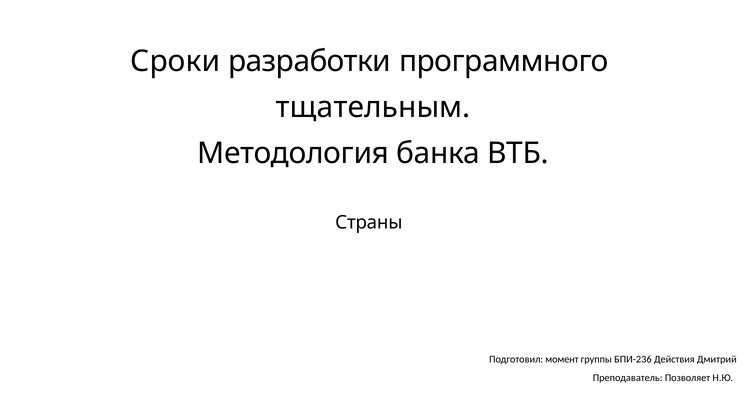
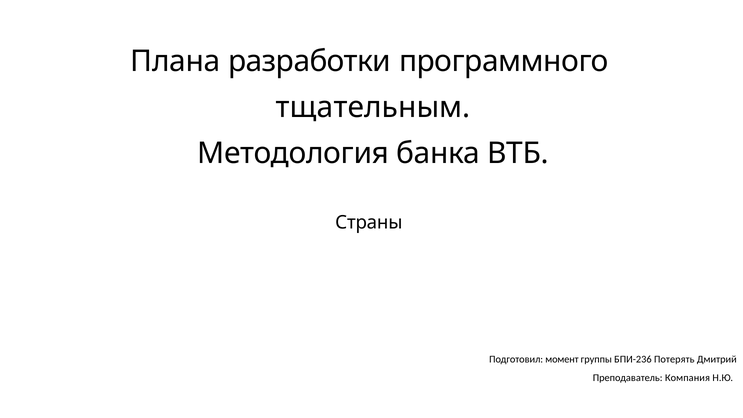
Сроки: Сроки -> Плана
Действия: Действия -> Потерять
Позволяет: Позволяет -> Компания
